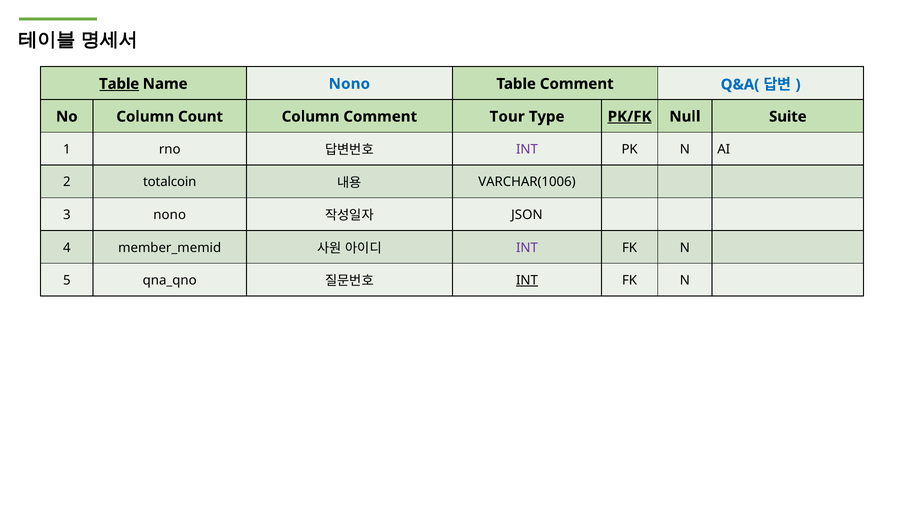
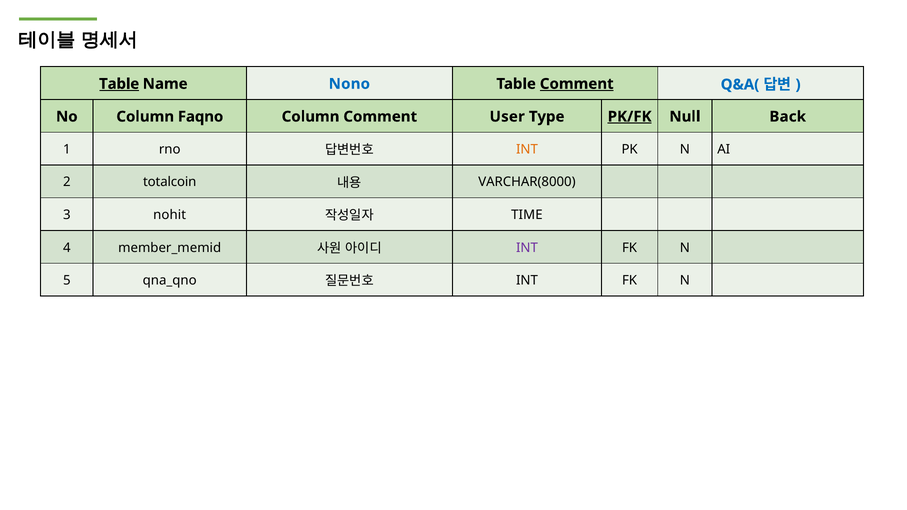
Comment at (577, 84) underline: none -> present
Count: Count -> Faqno
Tour: Tour -> User
Suite: Suite -> Back
INT at (527, 149) colour: purple -> orange
VARCHAR(1006: VARCHAR(1006 -> VARCHAR(8000
3 nono: nono -> nohit
JSON: JSON -> TIME
INT at (527, 281) underline: present -> none
